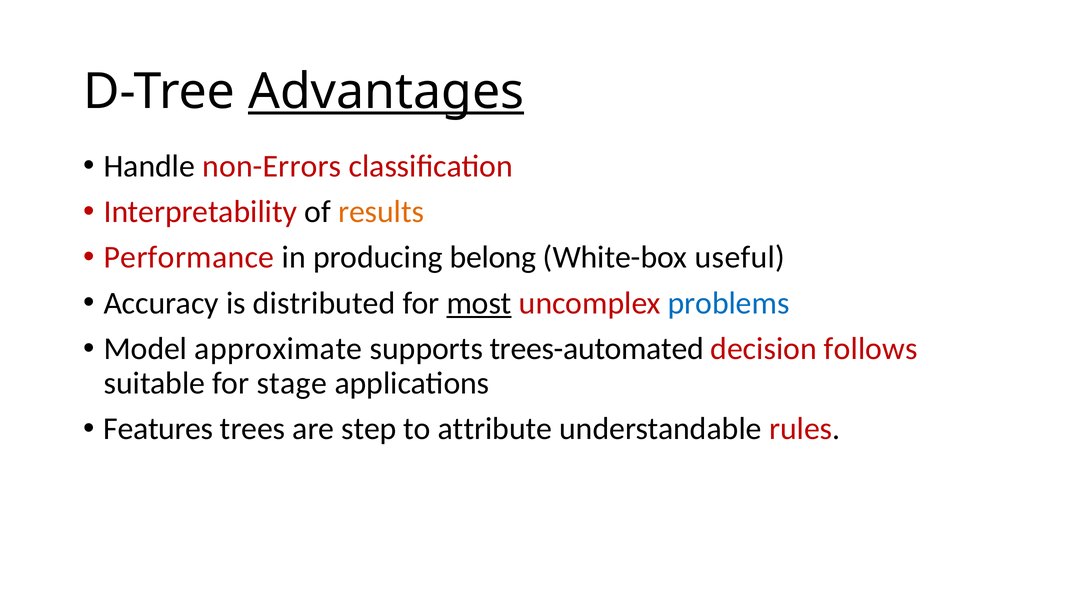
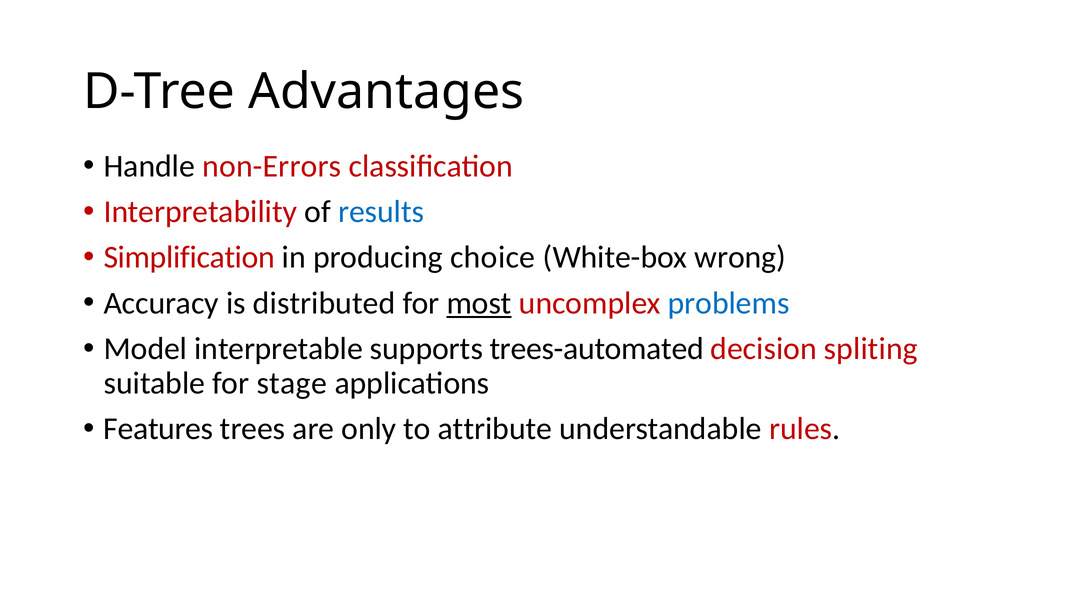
Advantages underline: present -> none
results colour: orange -> blue
Performance: Performance -> Simplification
belong: belong -> choice
useful: useful -> wrong
approximate: approximate -> interpretable
follows: follows -> spliting
step: step -> only
